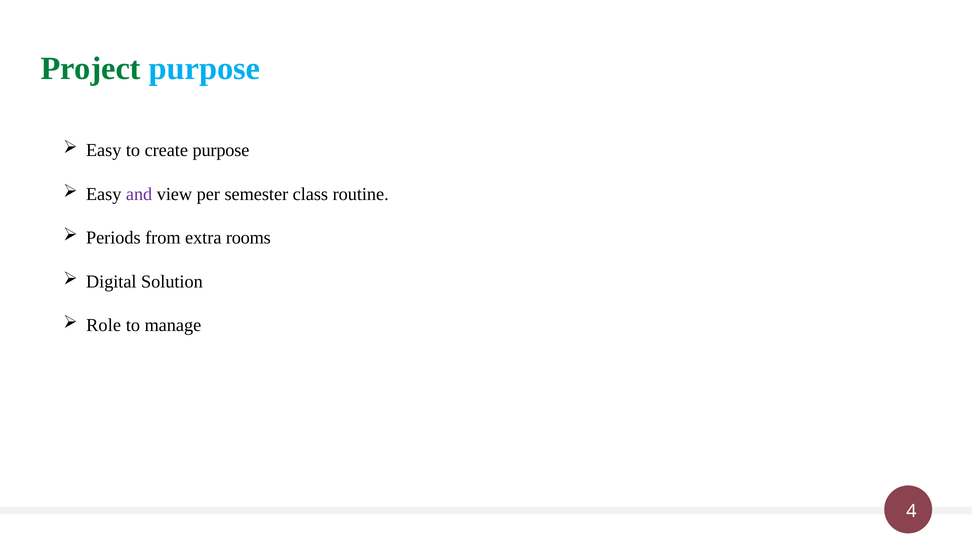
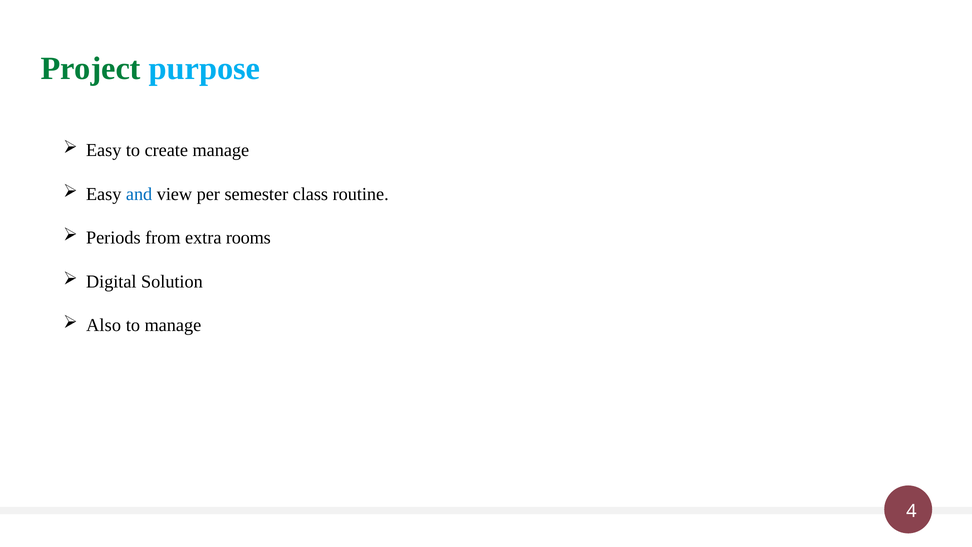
create purpose: purpose -> manage
and colour: purple -> blue
Role: Role -> Also
